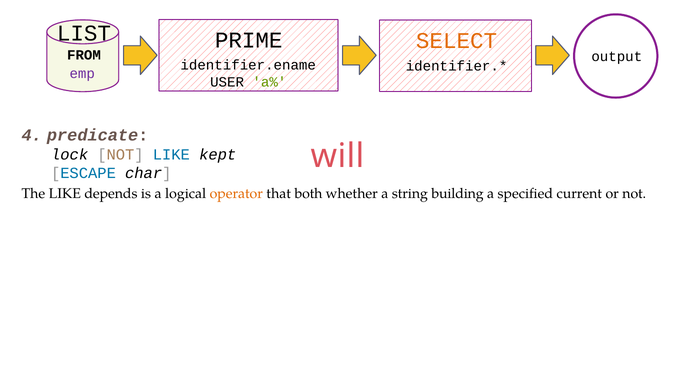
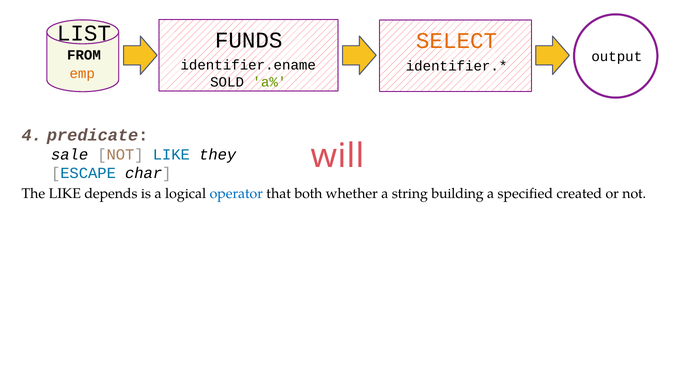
PRIME: PRIME -> FUNDS
emp colour: purple -> orange
USER: USER -> SOLD
lock: lock -> sale
kept: kept -> they
operator colour: orange -> blue
current: current -> created
